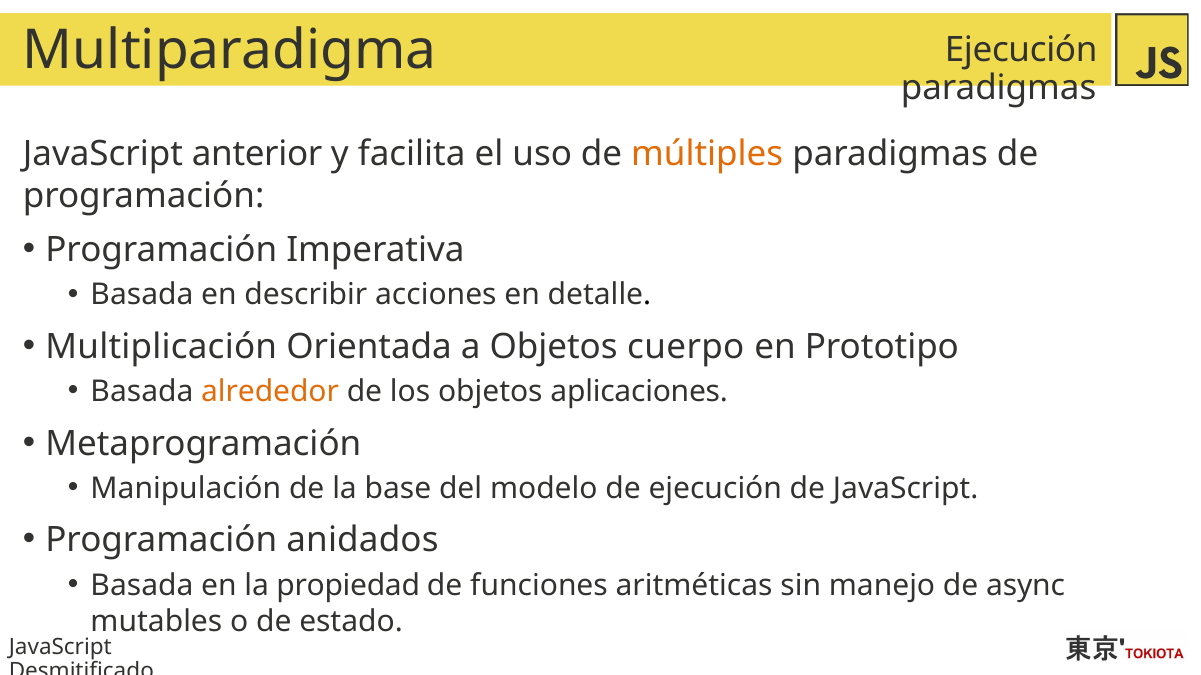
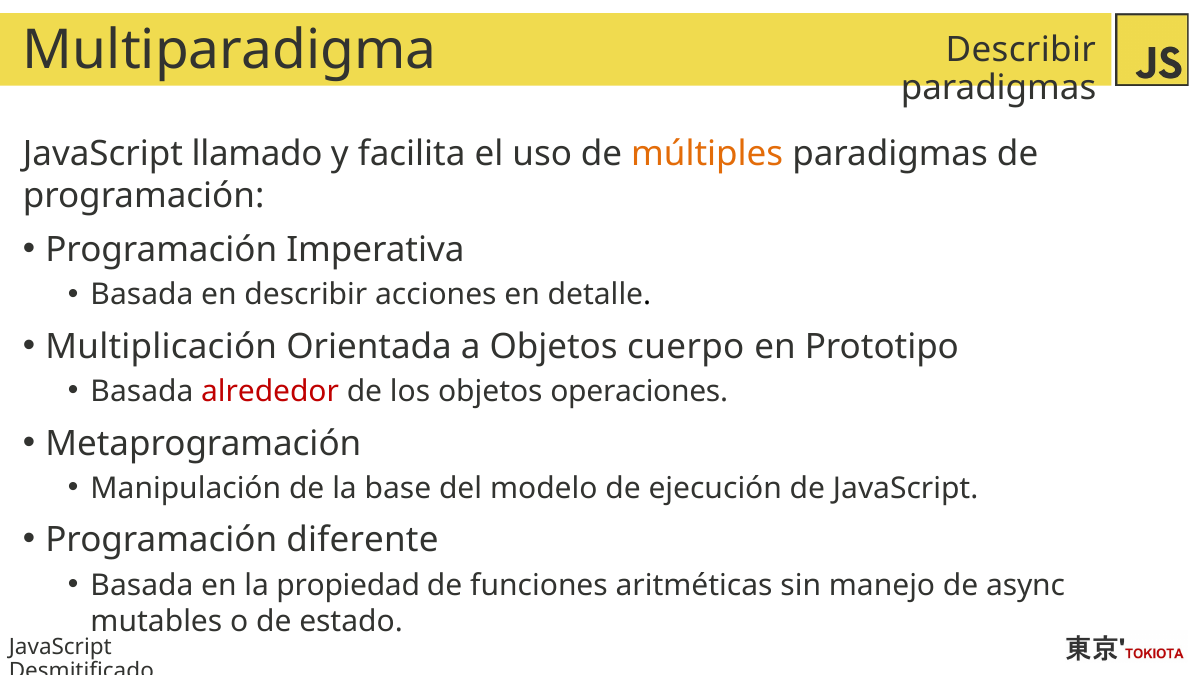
Ejecución at (1021, 50): Ejecución -> Describir
anterior: anterior -> llamado
alrededor colour: orange -> red
aplicaciones: aplicaciones -> operaciones
anidados: anidados -> diferente
